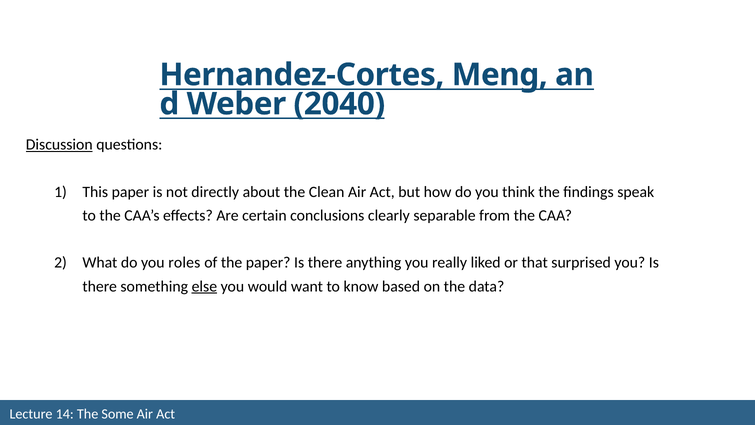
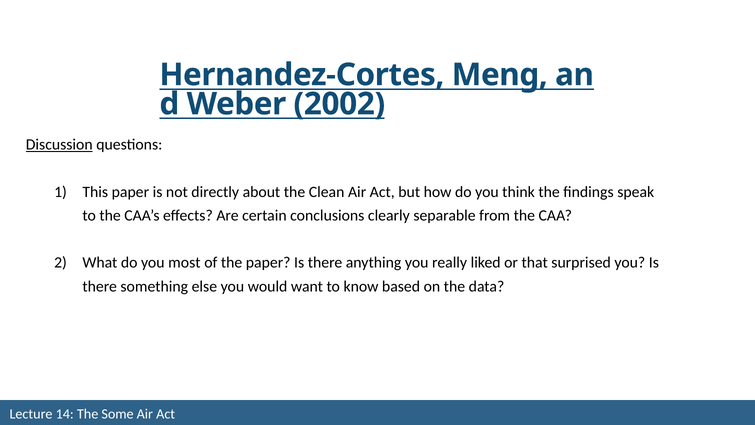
2040: 2040 -> 2002
roles: roles -> most
else underline: present -> none
